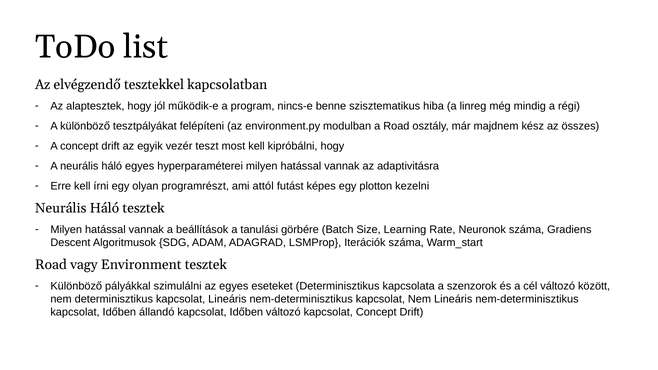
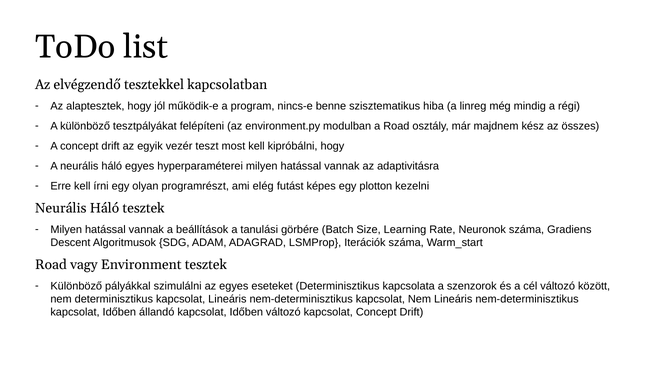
attól: attól -> elég
